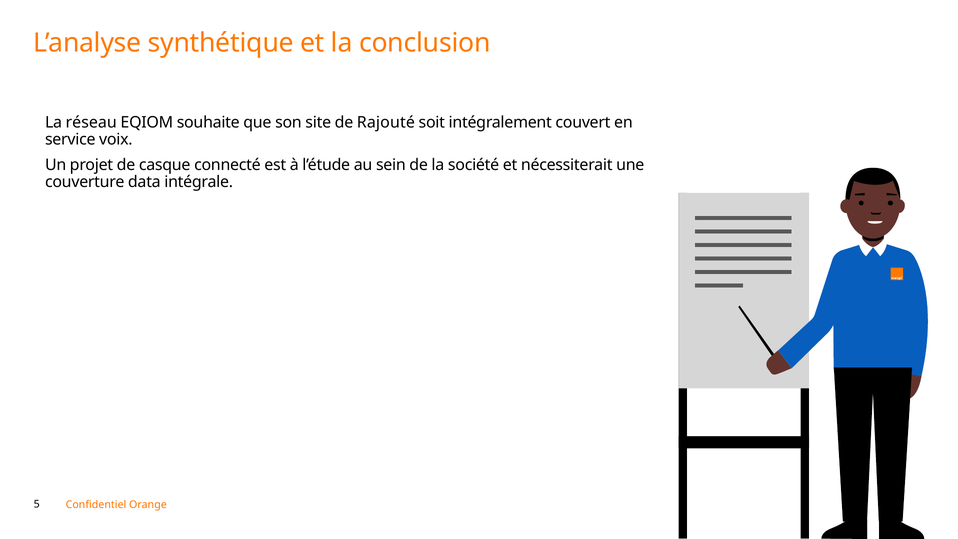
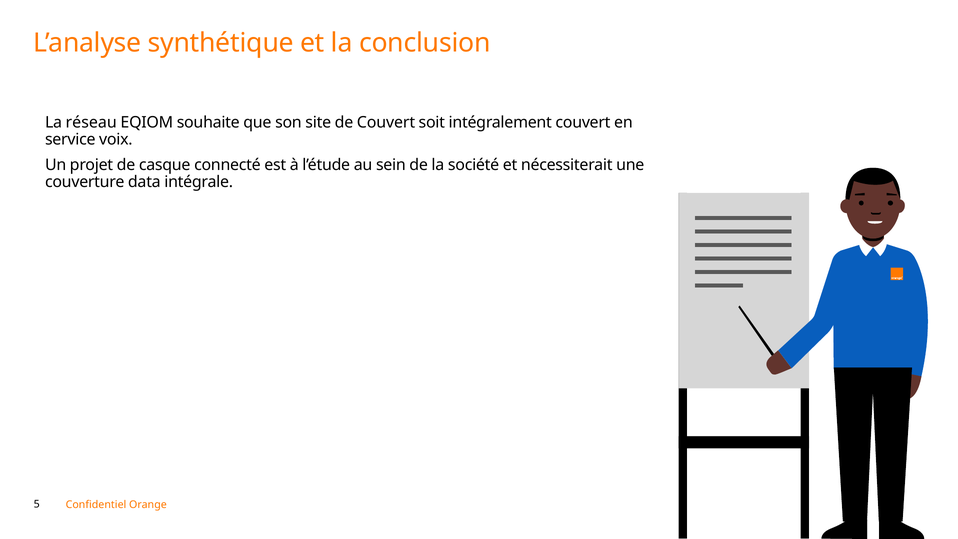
de Rajouté: Rajouté -> Couvert
